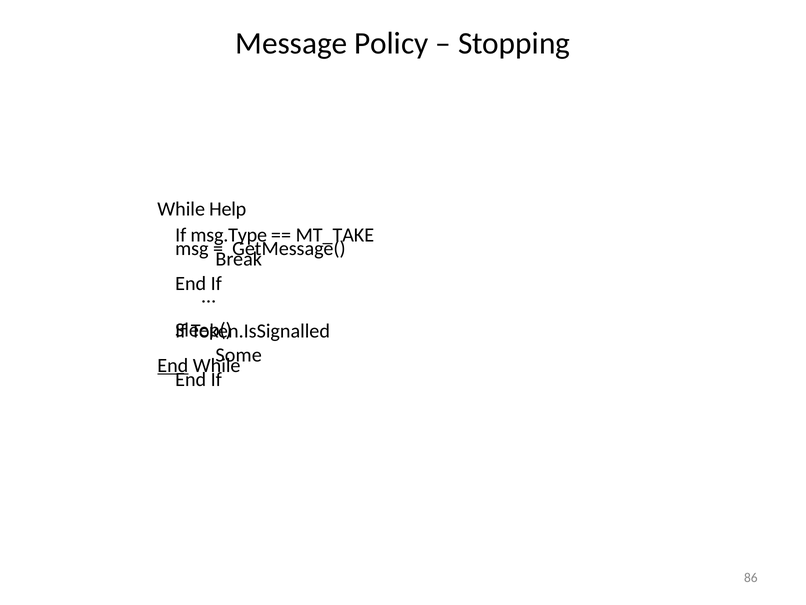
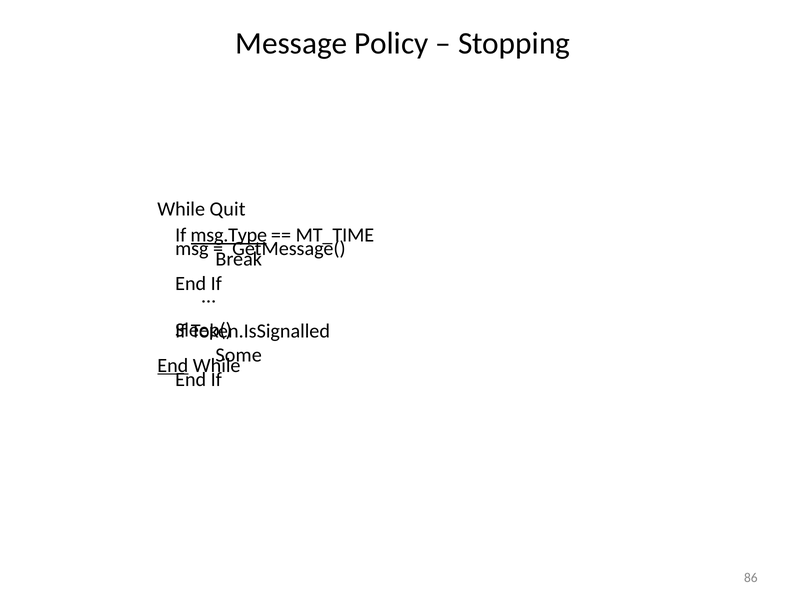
Help: Help -> Quit
msg.Type underline: none -> present
MT_TAKE: MT_TAKE -> MT_TIME
